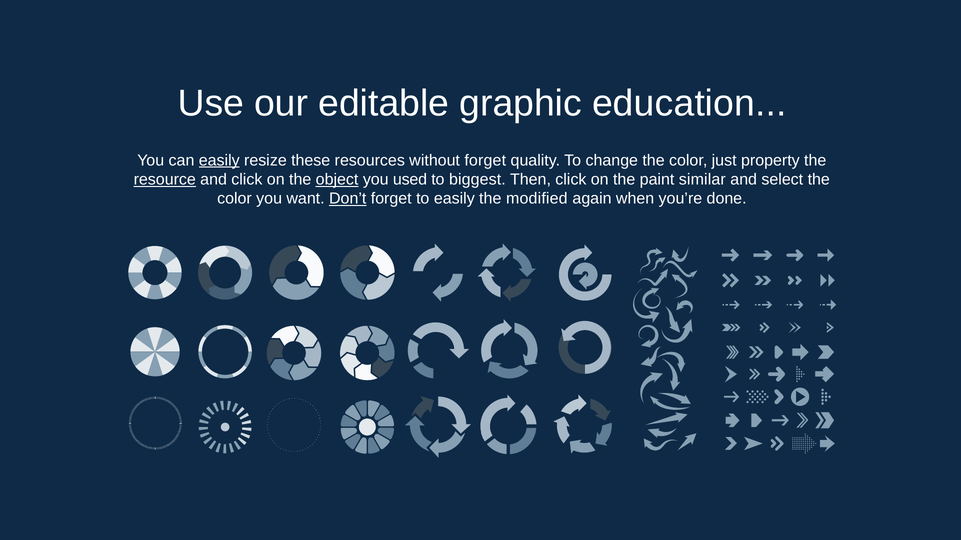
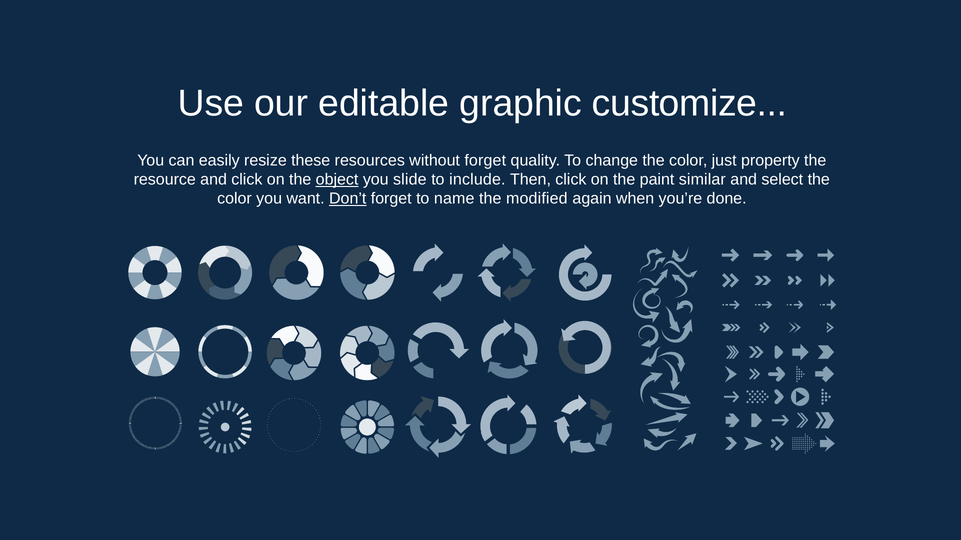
education: education -> customize
easily at (219, 160) underline: present -> none
resource underline: present -> none
used: used -> slide
biggest: biggest -> include
to easily: easily -> name
